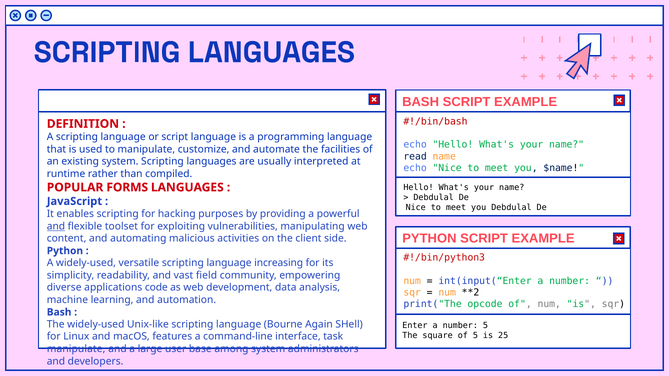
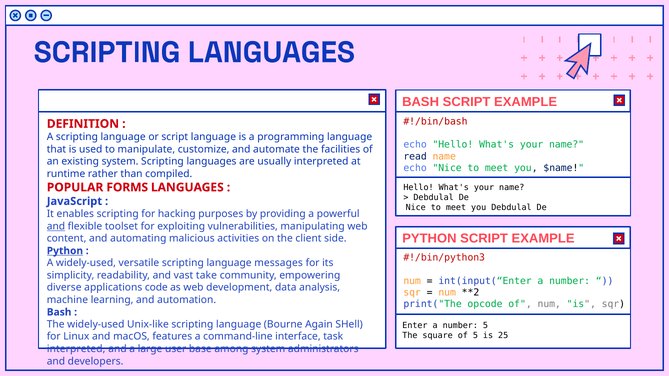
Python at (65, 251) underline: none -> present
increasing: increasing -> messages
field: field -> take
manipulate at (76, 349): manipulate -> interpreted
